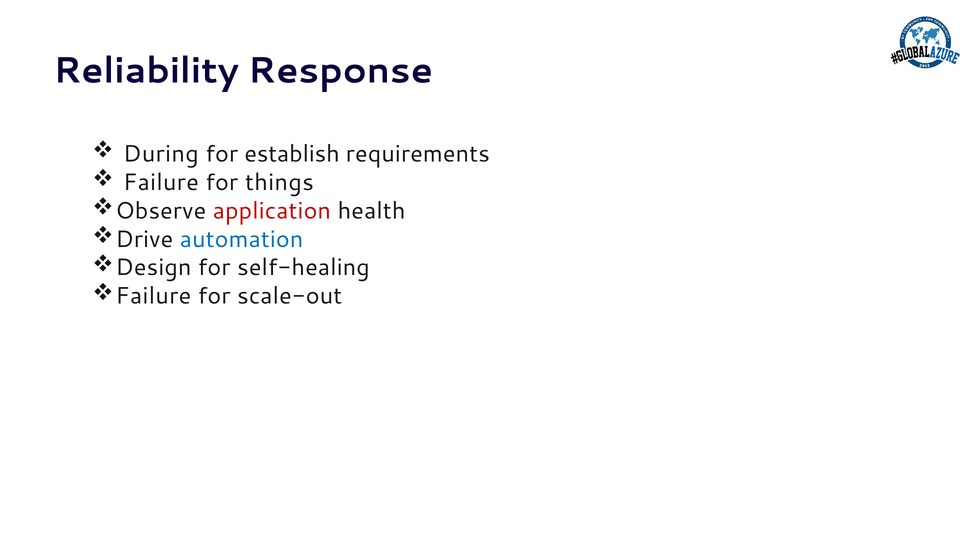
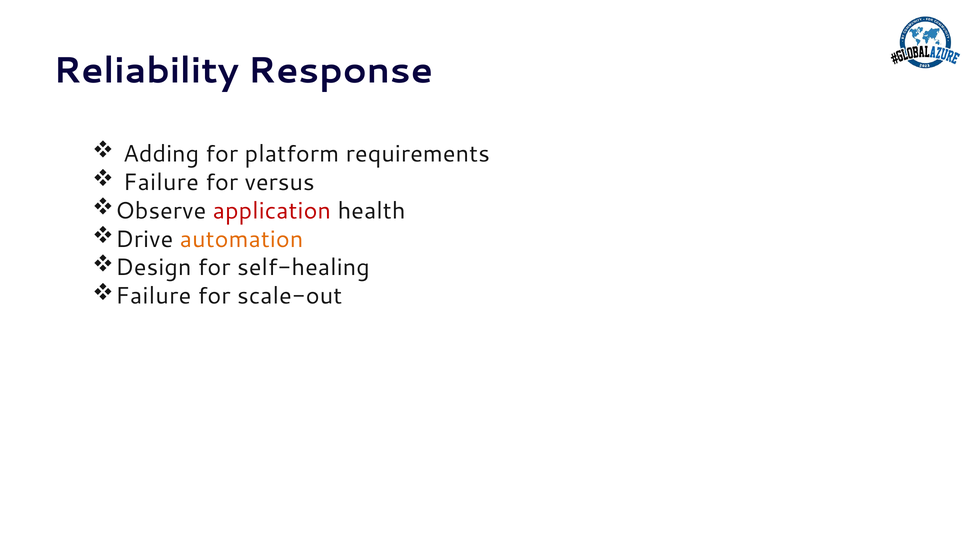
During: During -> Adding
establish: establish -> platform
things: things -> versus
automation colour: blue -> orange
